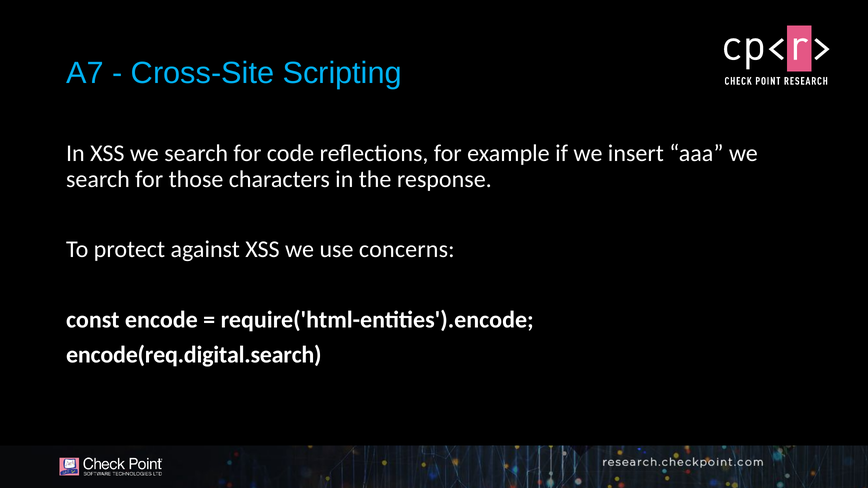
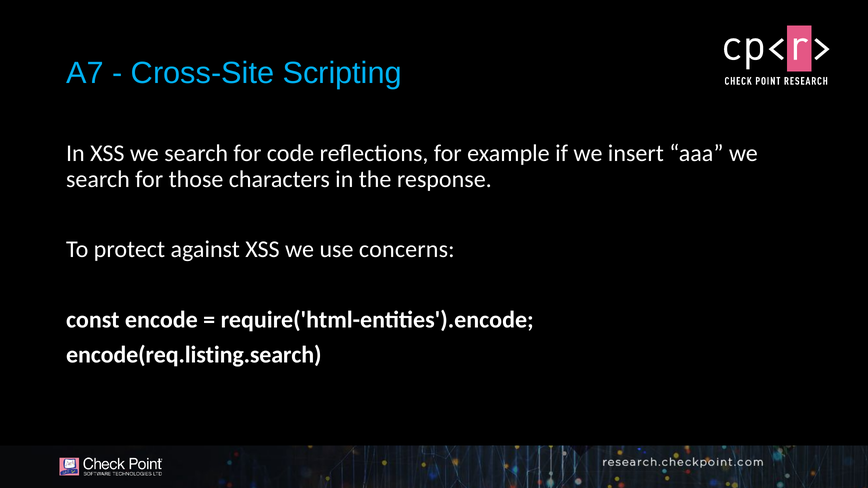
encode(req.digital.search: encode(req.digital.search -> encode(req.listing.search
